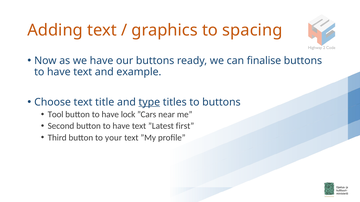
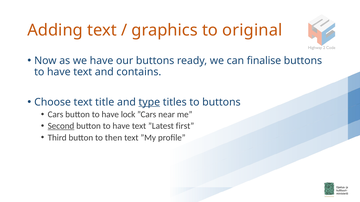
spacing: spacing -> original
example: example -> contains
Tool: Tool -> Cars
Second underline: none -> present
your: your -> then
